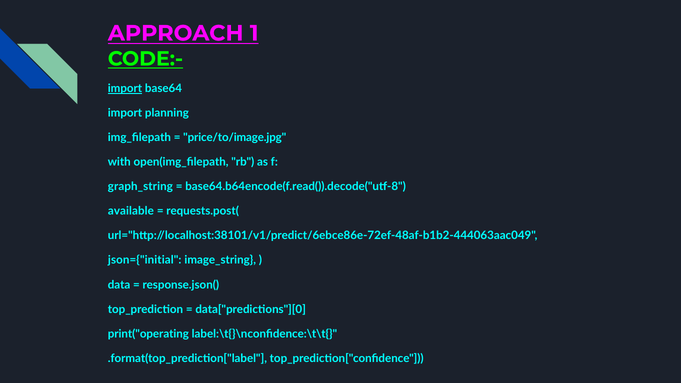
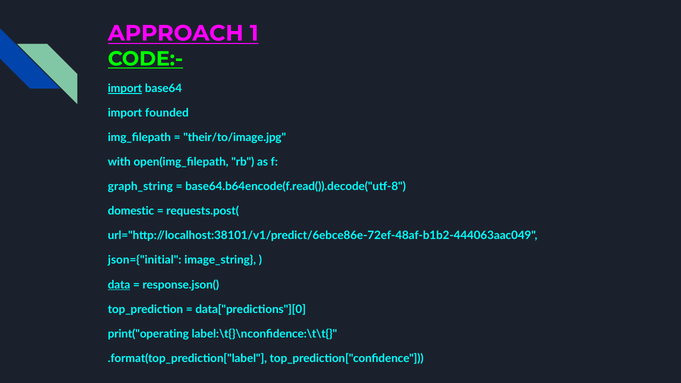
planning: planning -> founded
price/to/image.jpg: price/to/image.jpg -> their/to/image.jpg
available: available -> domestic
data underline: none -> present
